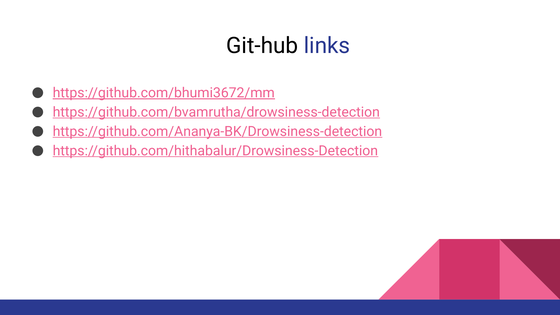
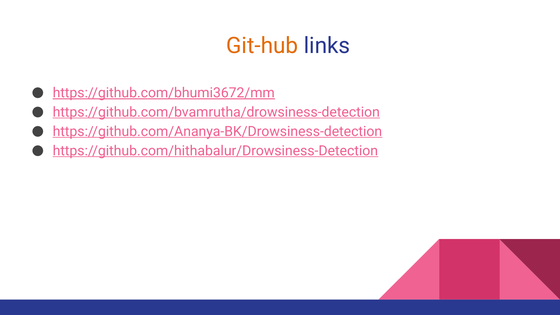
Git-hub colour: black -> orange
